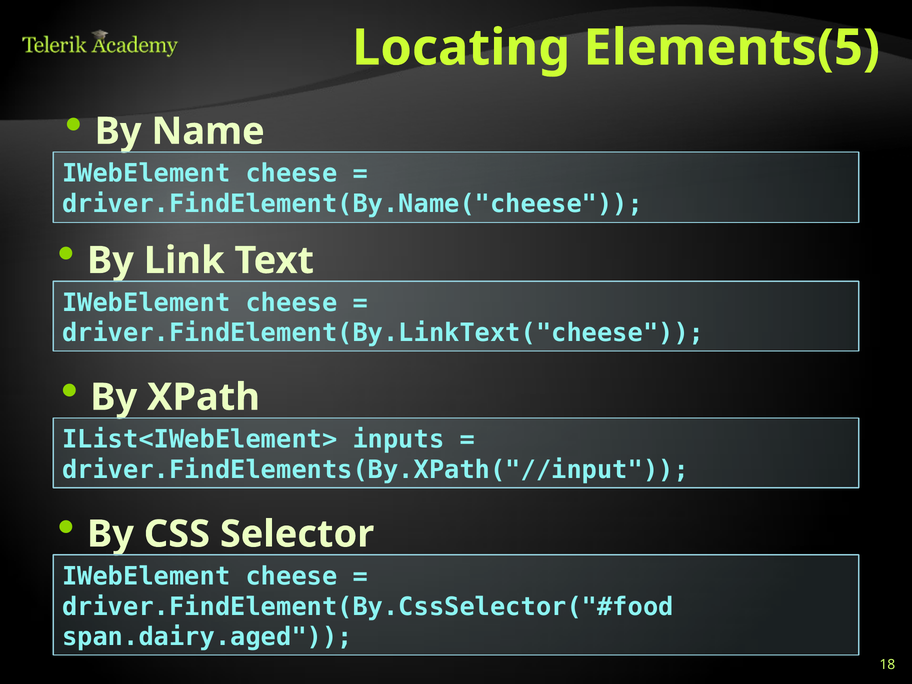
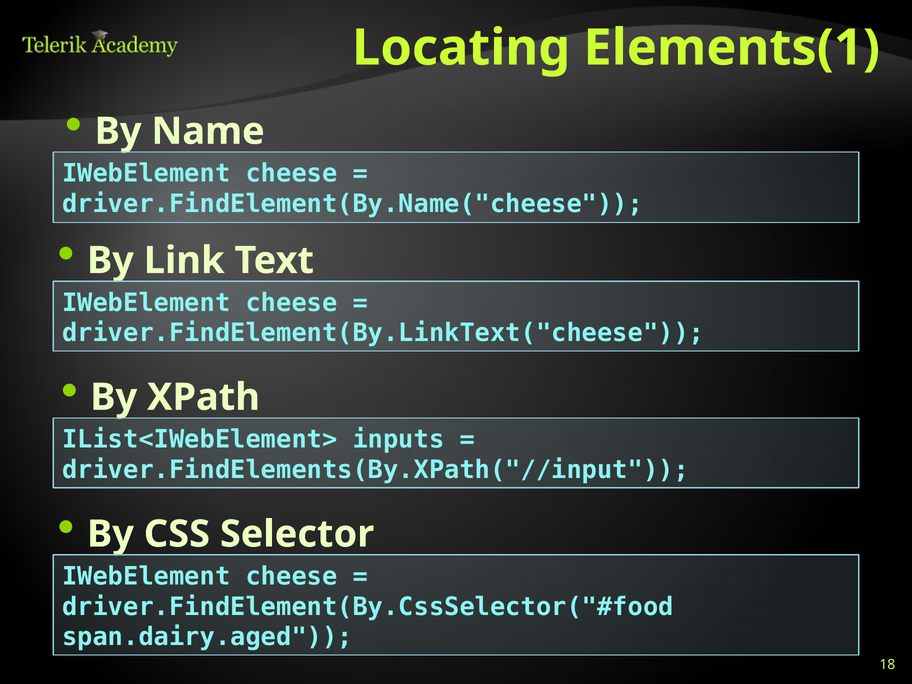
Elements(5: Elements(5 -> Elements(1
